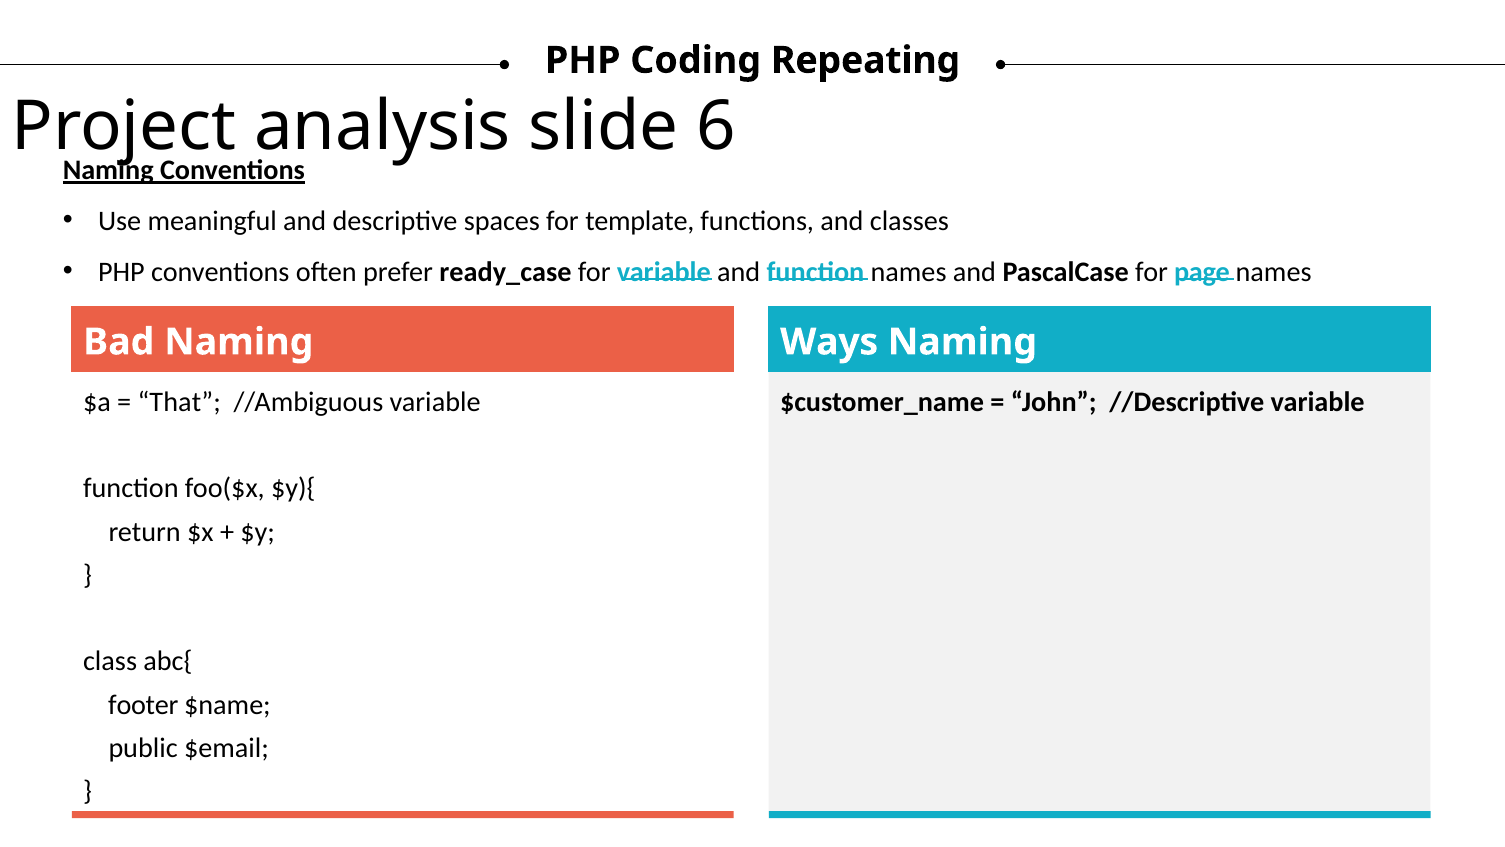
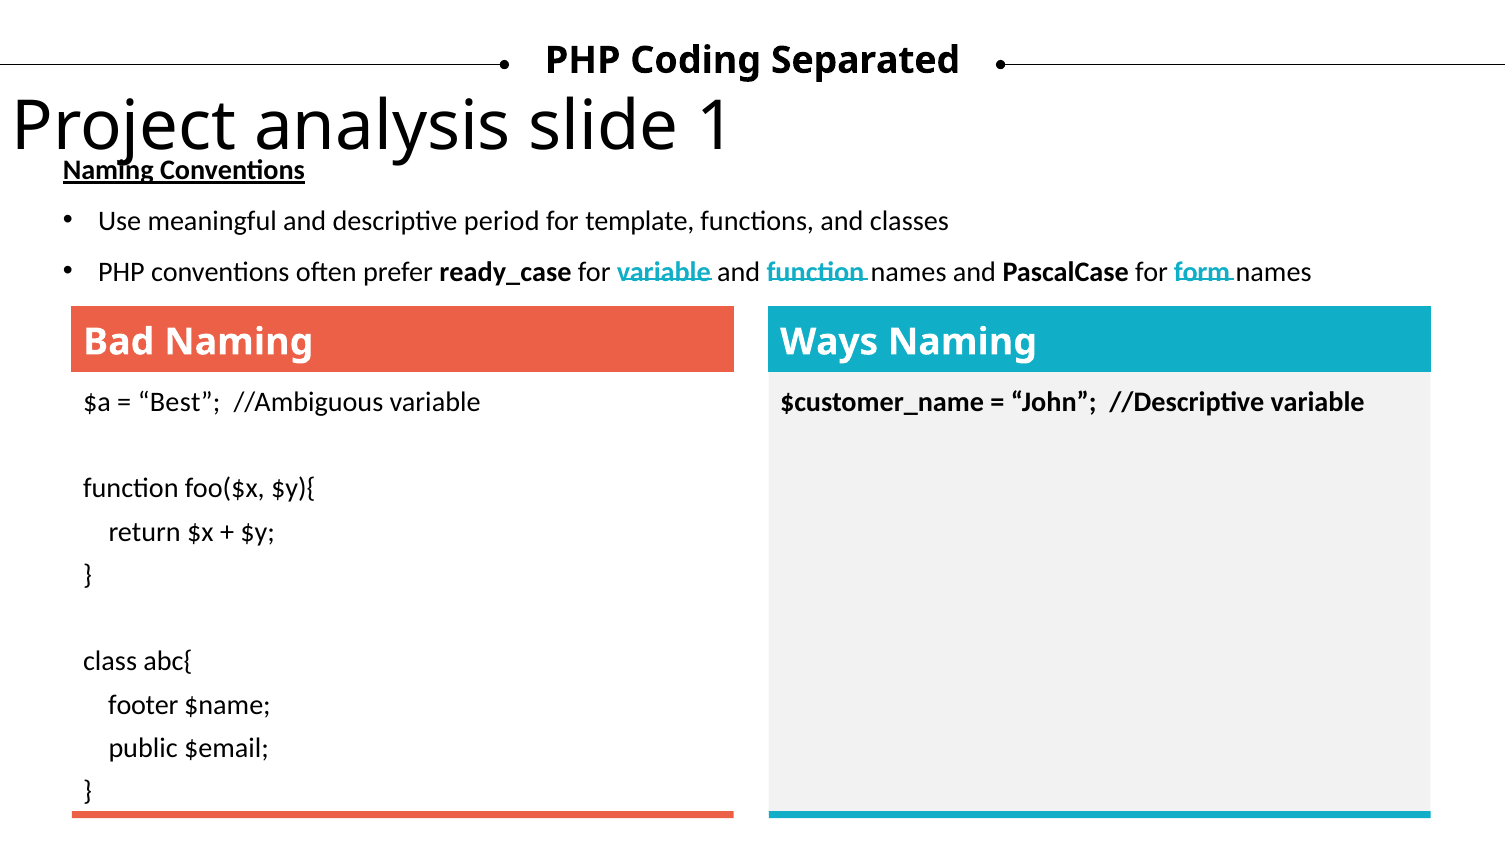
Repeating: Repeating -> Separated
6: 6 -> 1
spaces: spaces -> period
page: page -> form
That: That -> Best
